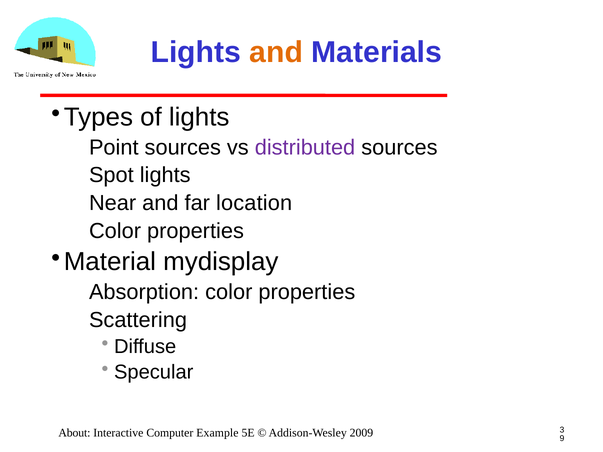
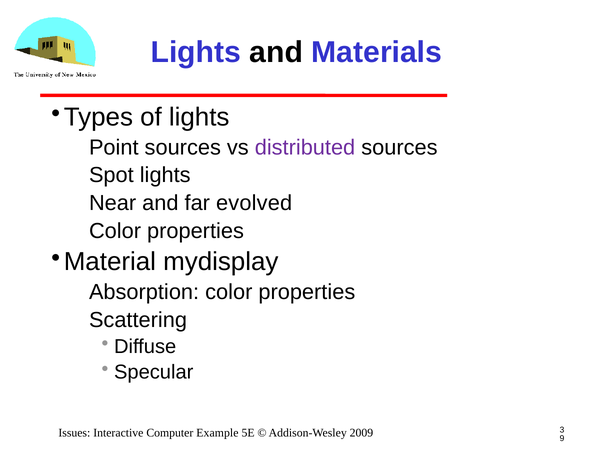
and at (276, 52) colour: orange -> black
location: location -> evolved
About: About -> Issues
